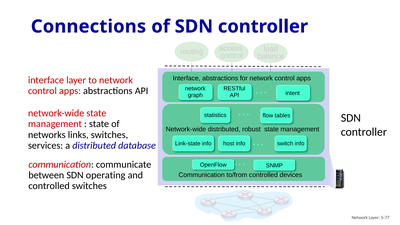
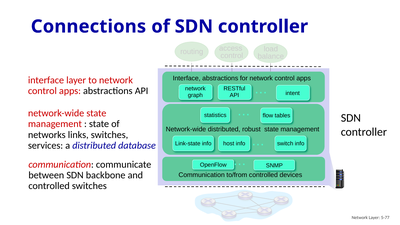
operating: operating -> backbone
